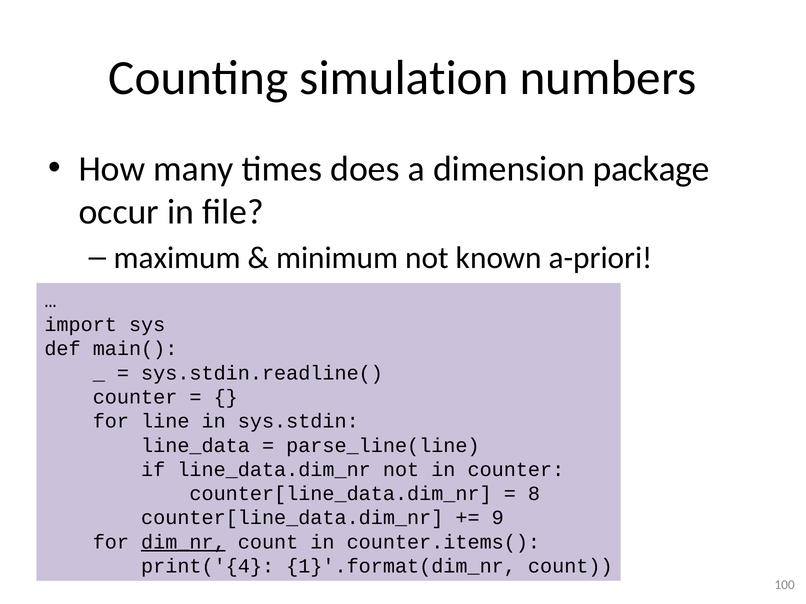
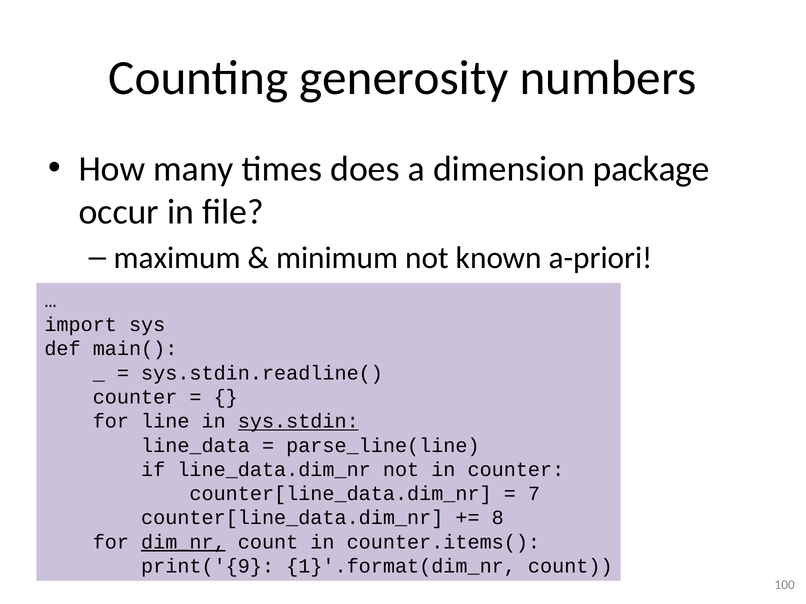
simulation: simulation -> generosity
sys.stdin underline: none -> present
8: 8 -> 7
9: 9 -> 8
print('{4: print('{4 -> print('{9
